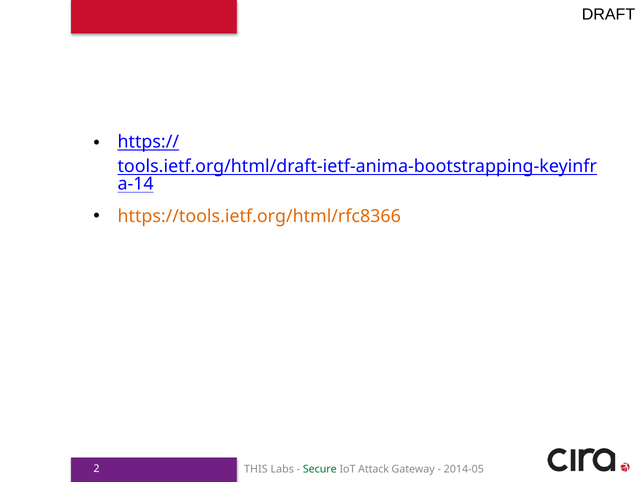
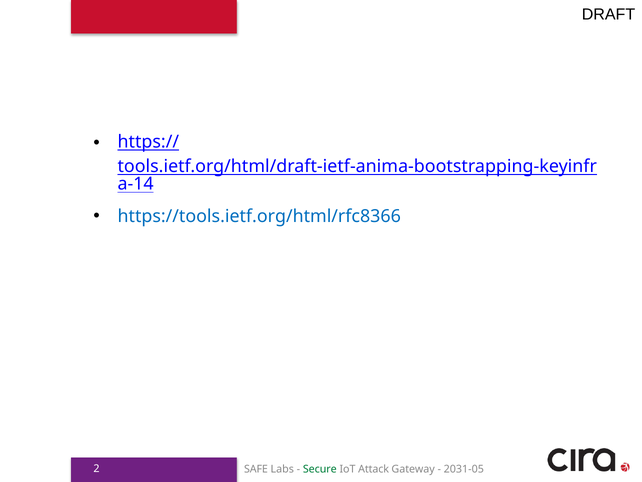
https://tools.ietf.org/html/rfc8366 colour: orange -> blue
THIS: THIS -> SAFE
2014-05: 2014-05 -> 2031-05
